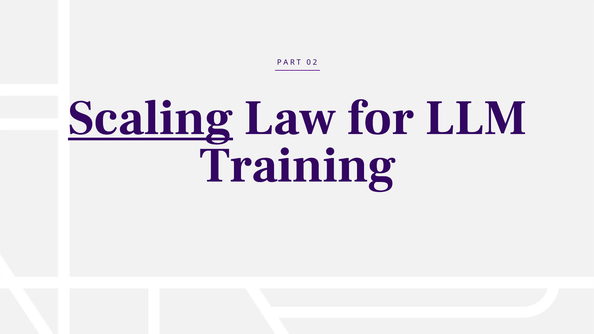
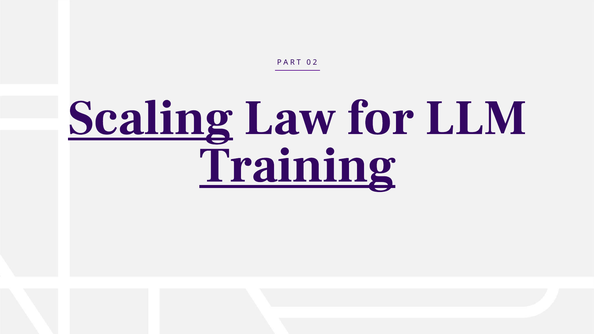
Training underline: none -> present
